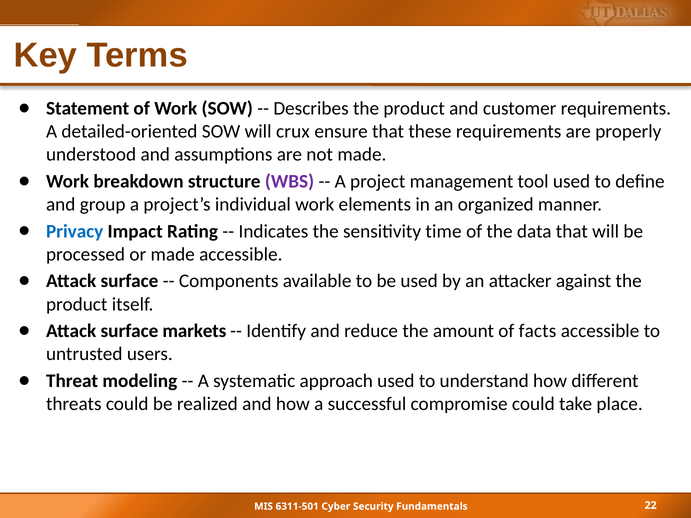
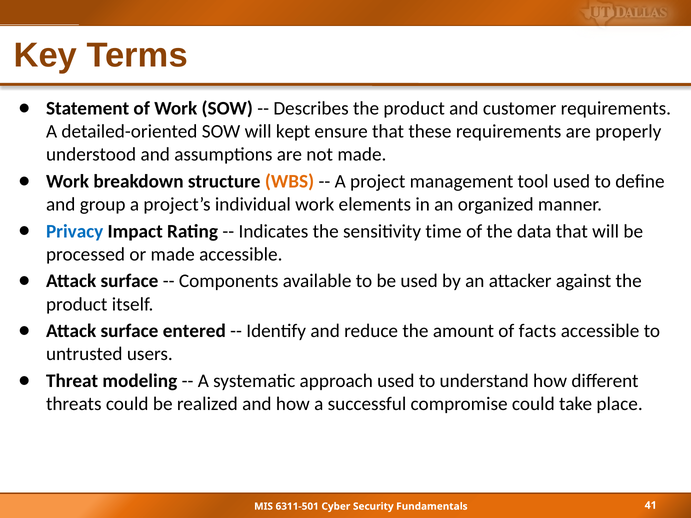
crux: crux -> kept
WBS colour: purple -> orange
markets: markets -> entered
22: 22 -> 41
